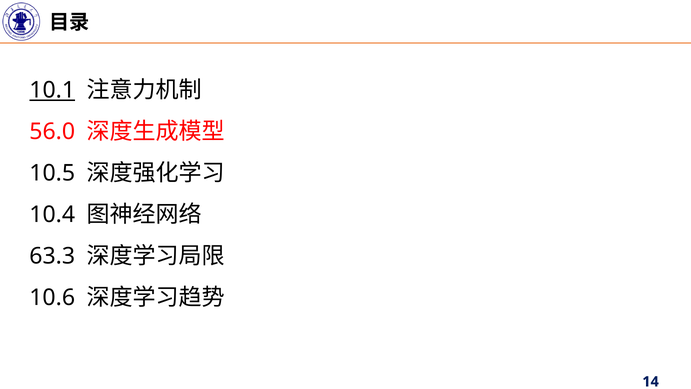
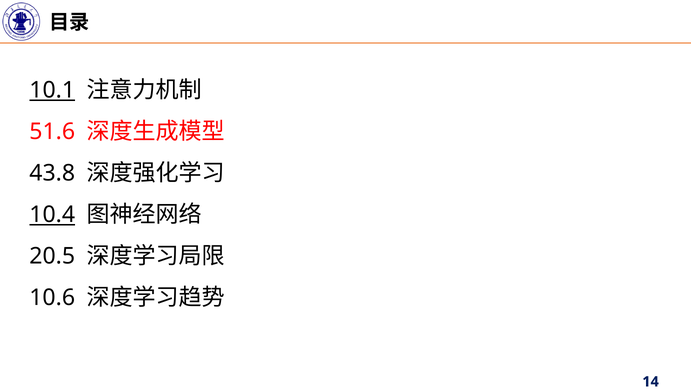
56.0: 56.0 -> 51.6
10.5: 10.5 -> 43.8
10.4 underline: none -> present
63.3: 63.3 -> 20.5
